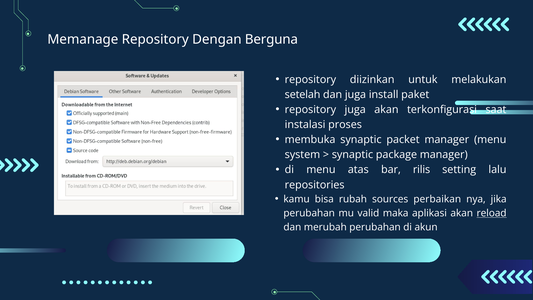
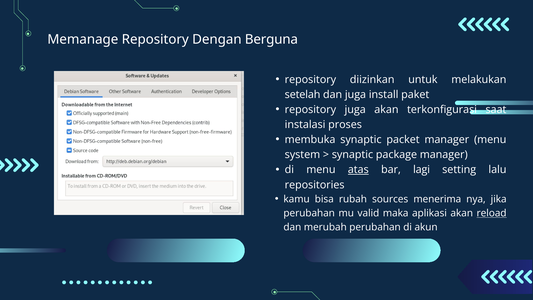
atas underline: none -> present
rilis: rilis -> lagi
perbaikan: perbaikan -> menerima
